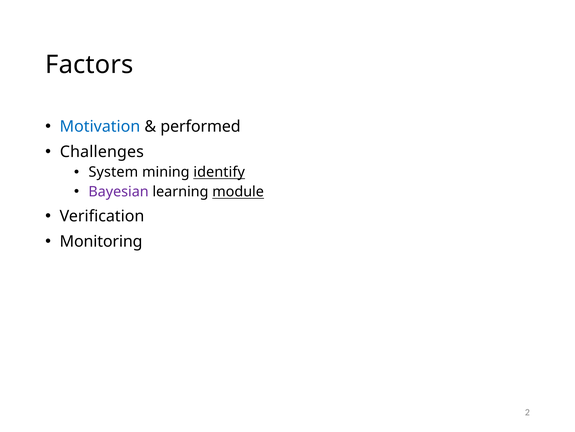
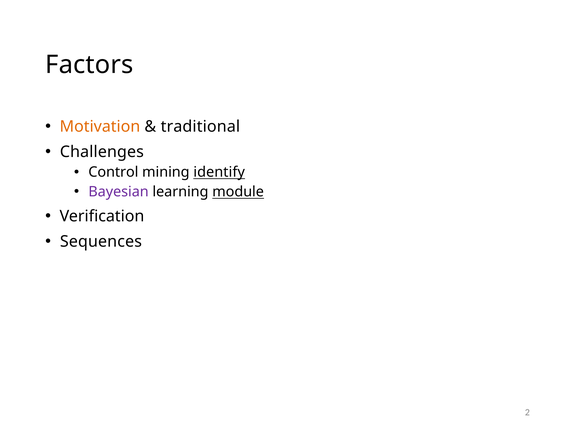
Motivation colour: blue -> orange
performed: performed -> traditional
System: System -> Control
Monitoring: Monitoring -> Sequences
